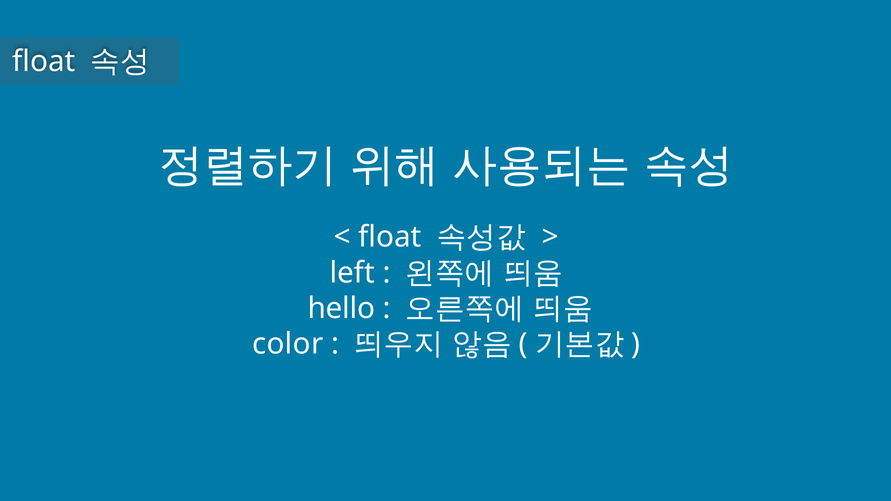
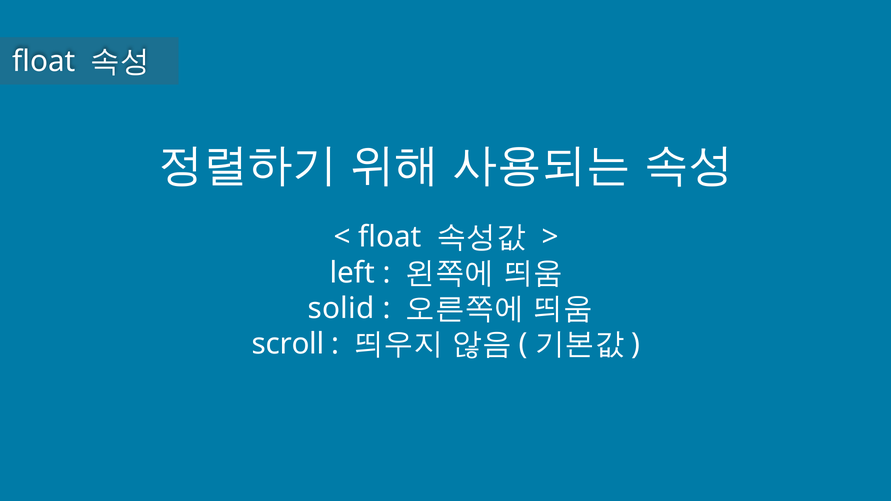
hello: hello -> solid
color: color -> scroll
